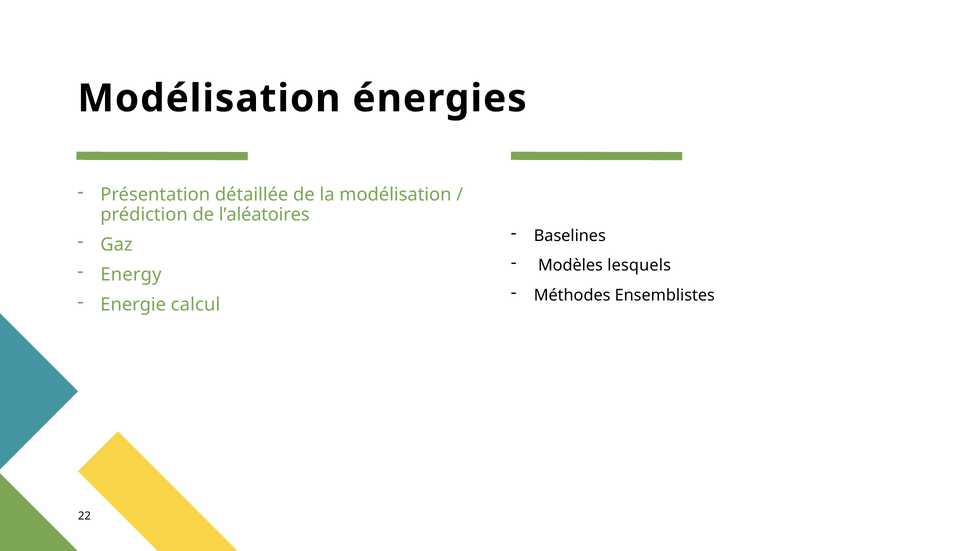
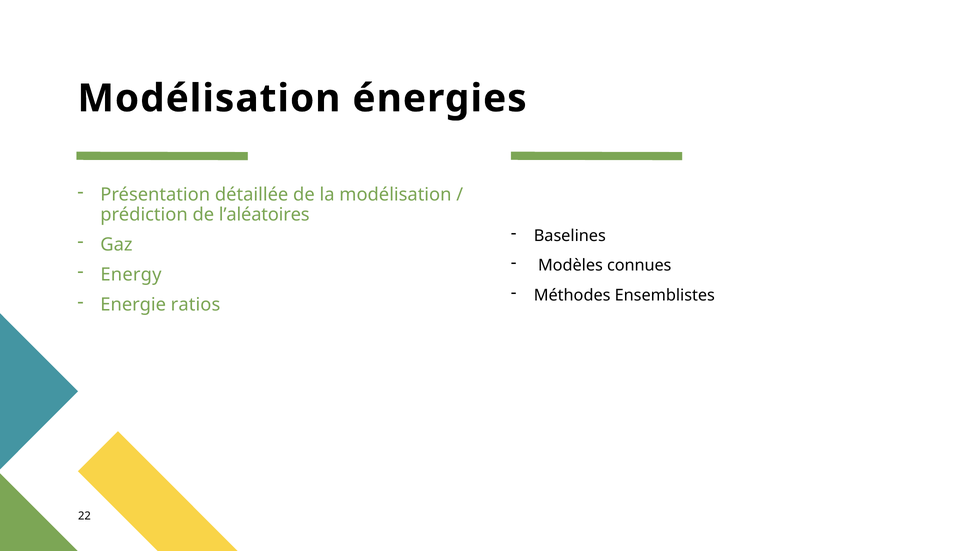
lesquels: lesquels -> connues
calcul: calcul -> ratios
